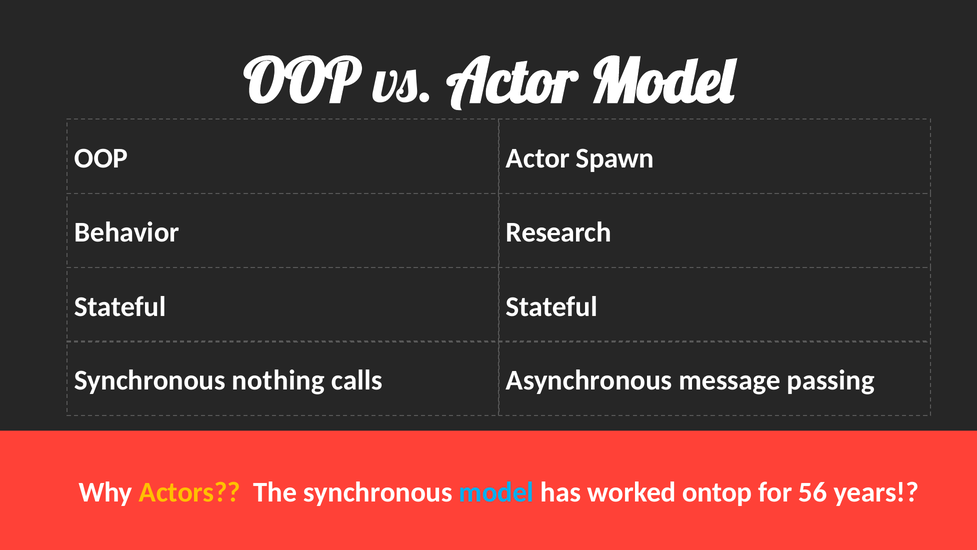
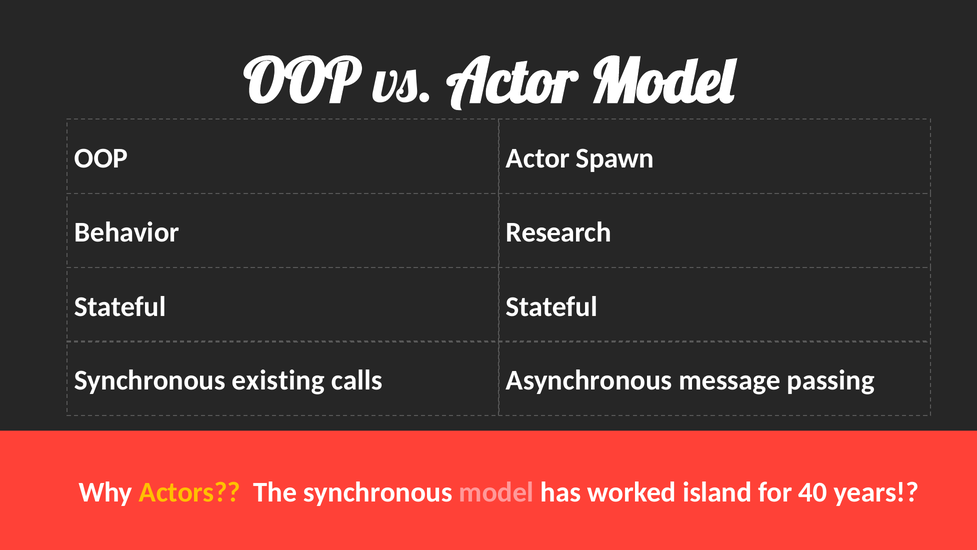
nothing: nothing -> existing
model at (496, 492) colour: light blue -> pink
ontop: ontop -> island
56: 56 -> 40
